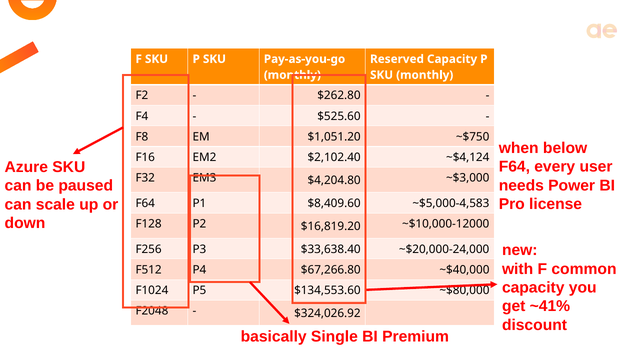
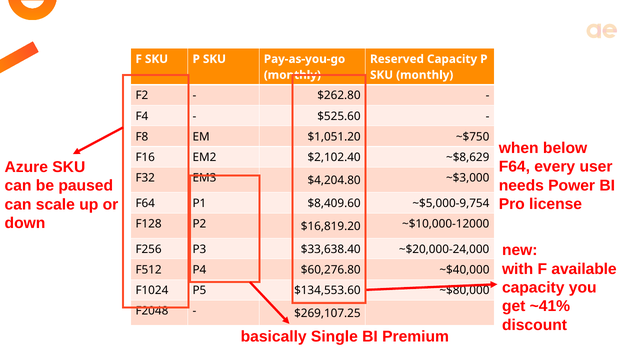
~$4,124: ~$4,124 -> ~$8,629
~$5,000-4,583: ~$5,000-4,583 -> ~$5,000-9,754
common: common -> available
$67,266.80: $67,266.80 -> $60,276.80
$324,026.92: $324,026.92 -> $269,107.25
